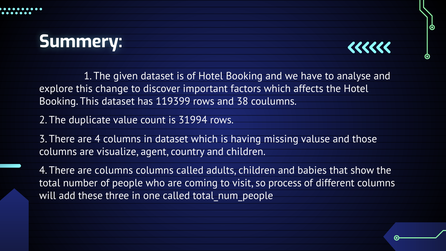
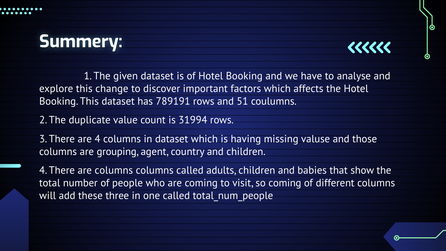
119399: 119399 -> 789191
38: 38 -> 51
visualize: visualize -> grouping
so process: process -> coming
